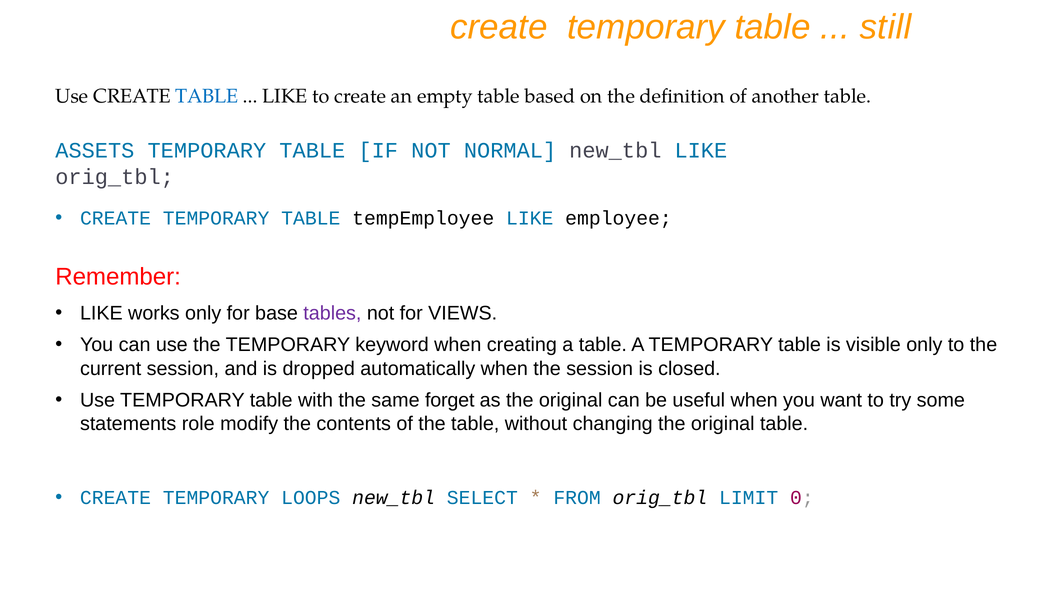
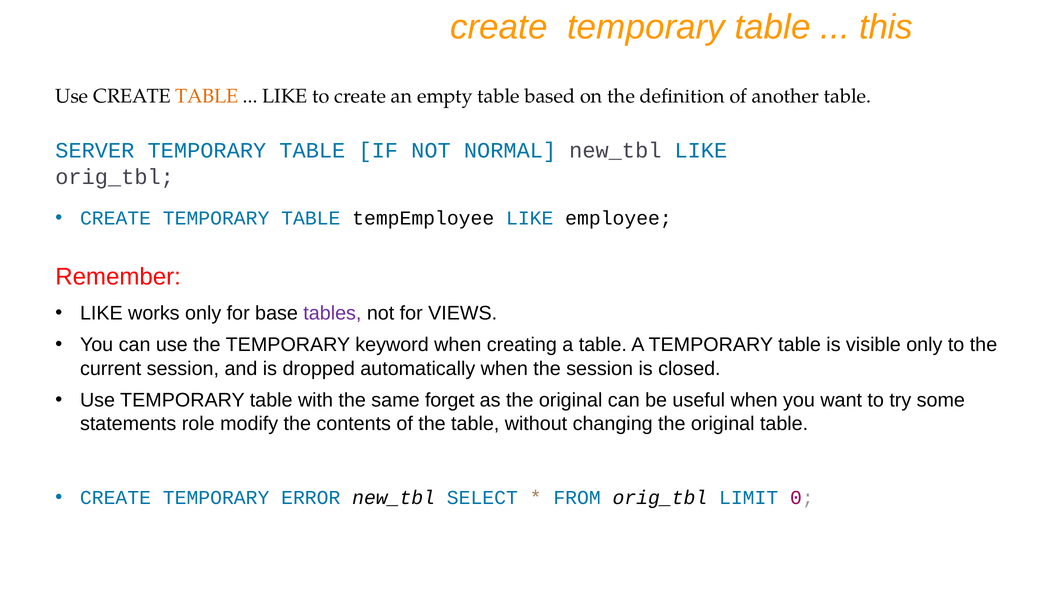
still: still -> this
TABLE at (207, 96) colour: blue -> orange
ASSETS: ASSETS -> SERVER
LOOPS: LOOPS -> ERROR
